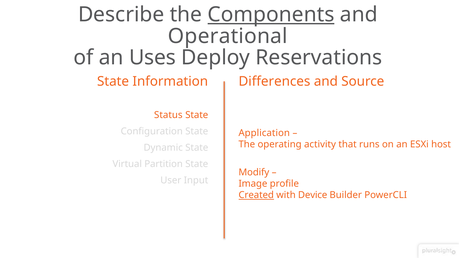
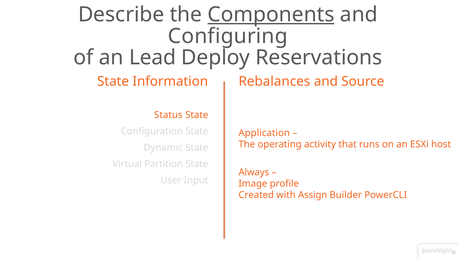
Operational: Operational -> Configuring
Uses: Uses -> Lead
Differences: Differences -> Rebalances
Modify: Modify -> Always
Created underline: present -> none
Device: Device -> Assign
